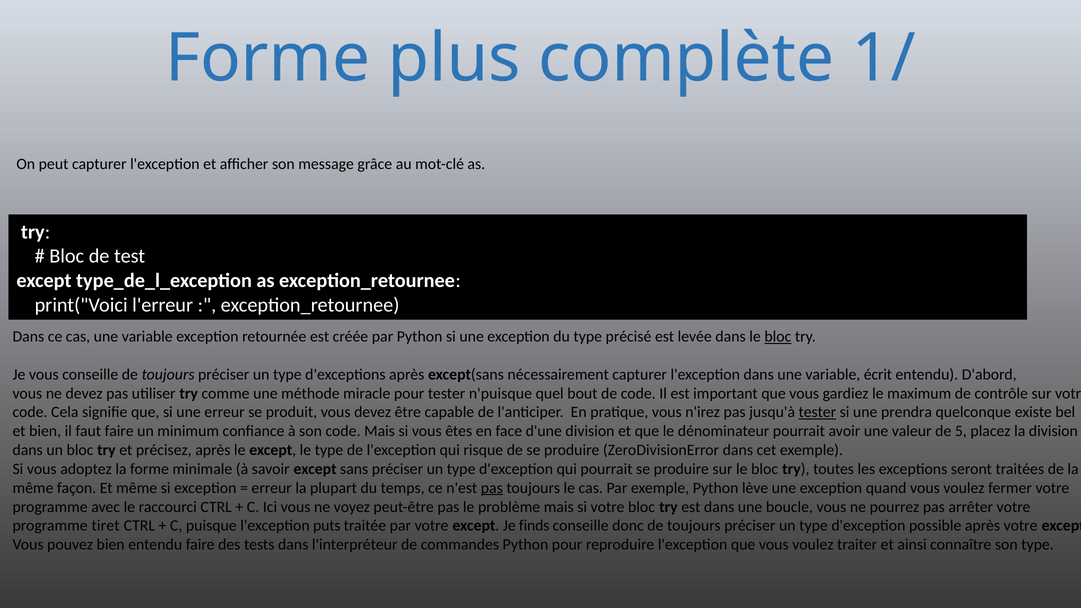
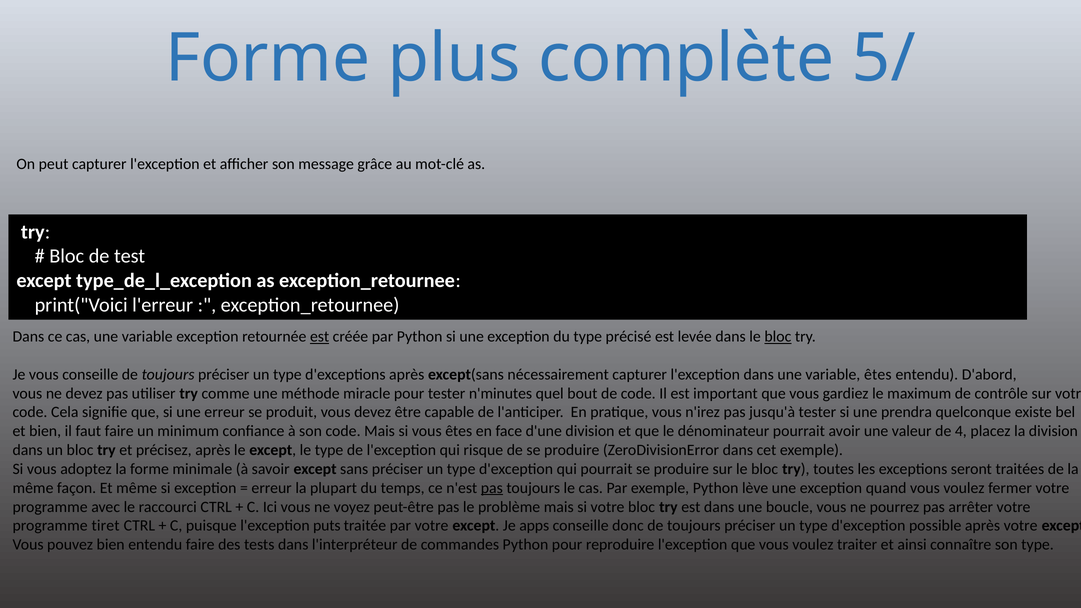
1/: 1/ -> 5/
est at (320, 337) underline: none -> present
variable écrit: écrit -> êtes
n'puisque: n'puisque -> n'minutes
tester at (817, 412) underline: present -> none
5: 5 -> 4
finds: finds -> apps
